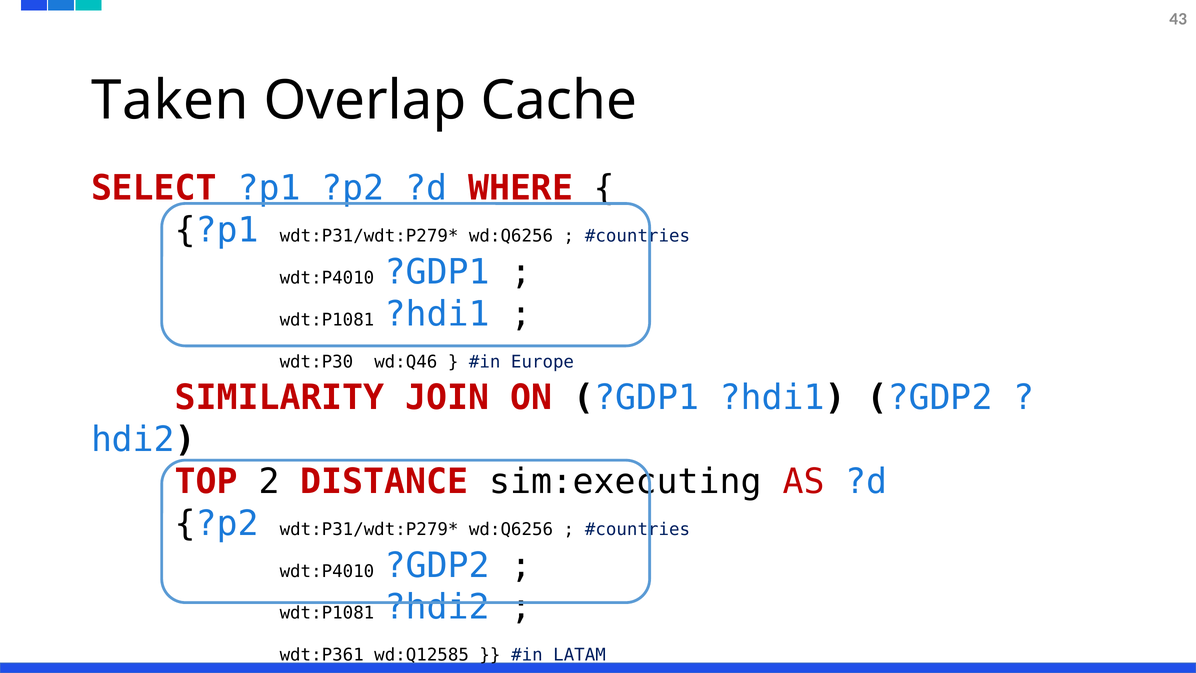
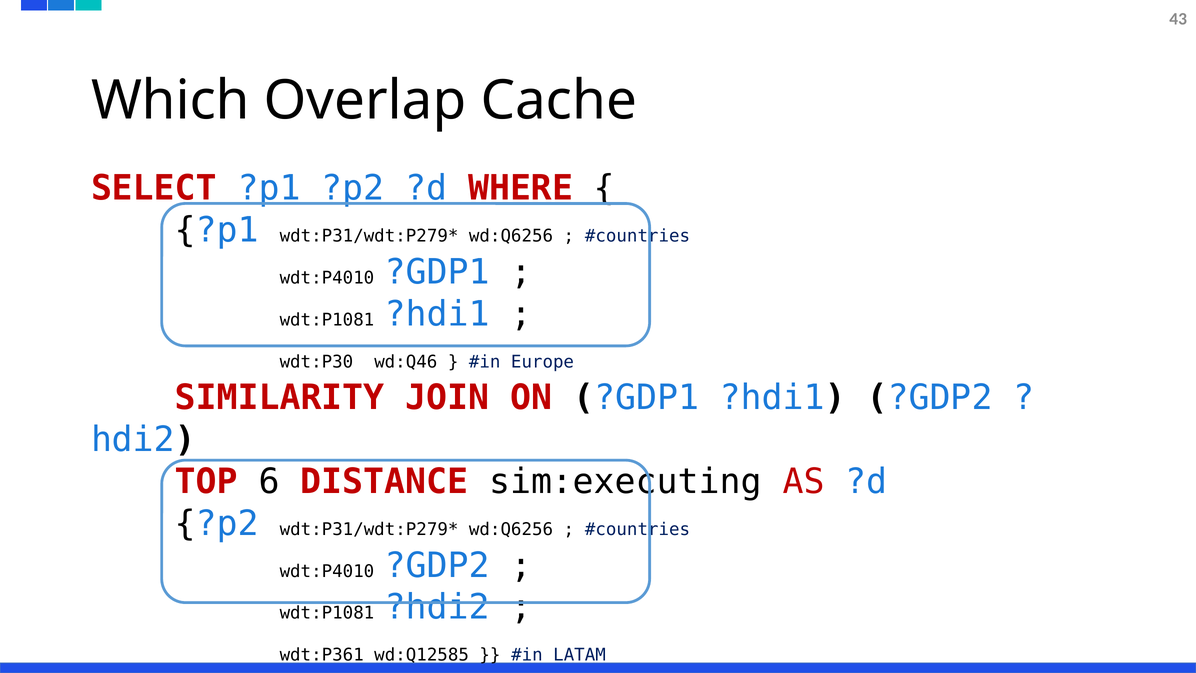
Taken: Taken -> Which
2: 2 -> 6
